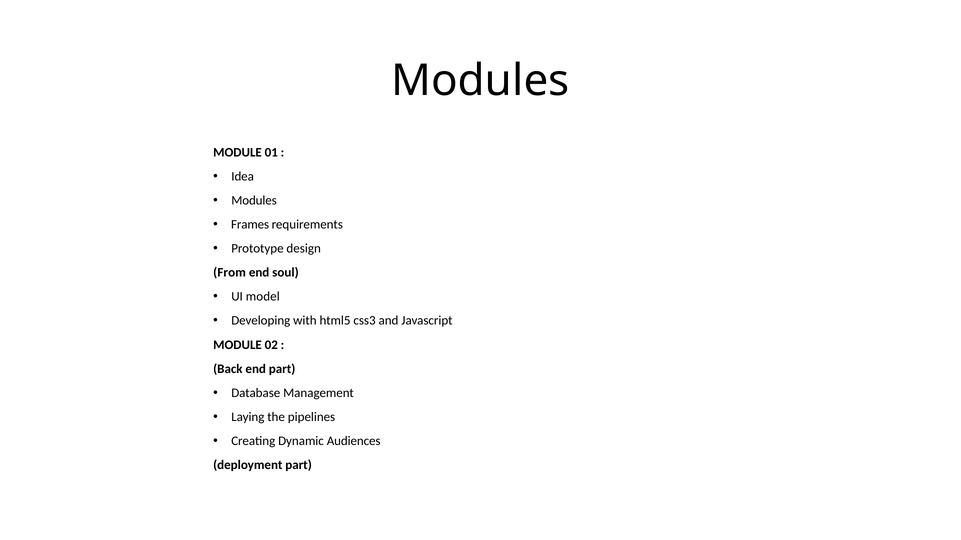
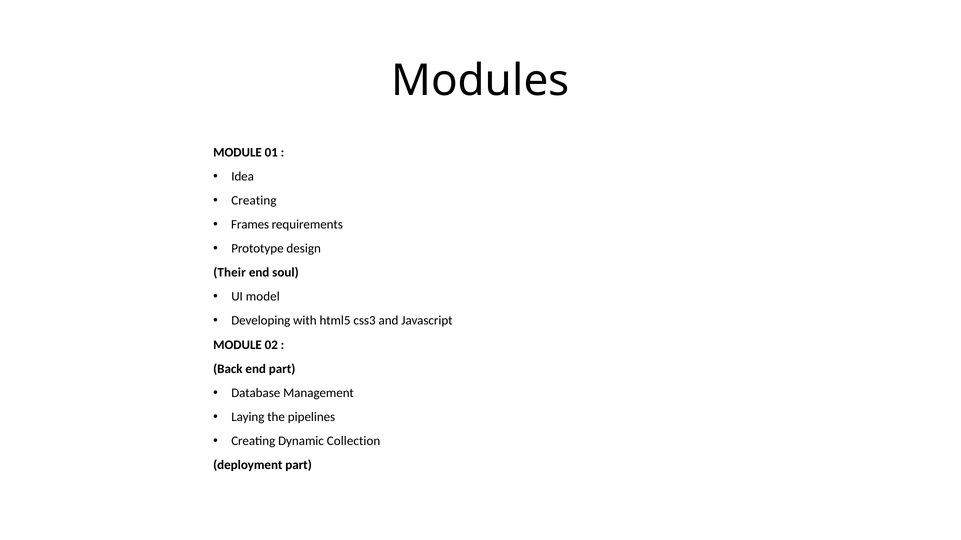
Modules at (254, 201): Modules -> Creating
From: From -> Their
Audiences: Audiences -> Collection
